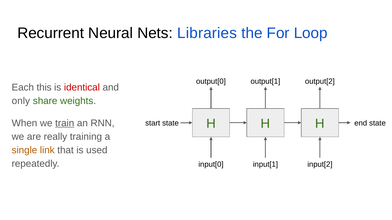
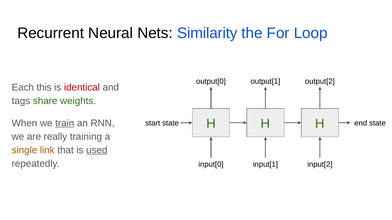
Libraries: Libraries -> Similarity
only: only -> tags
used underline: none -> present
